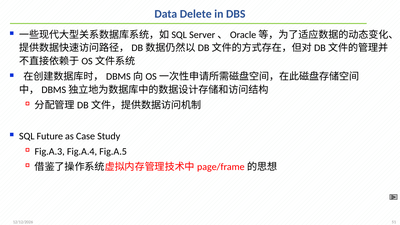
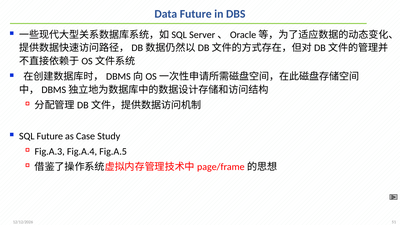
Data Delete: Delete -> Future
